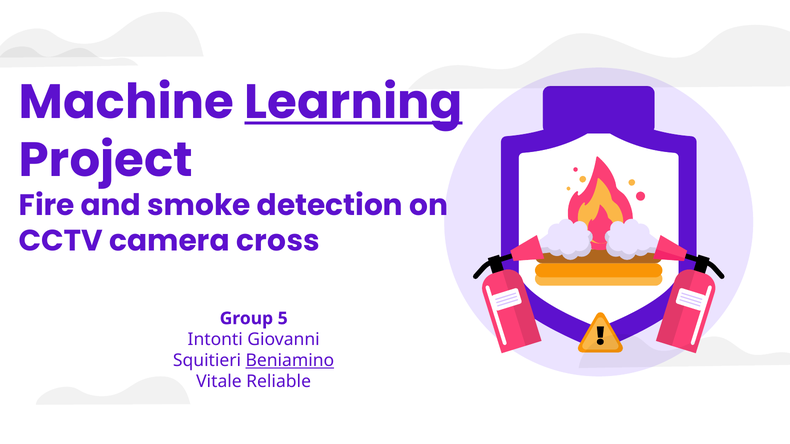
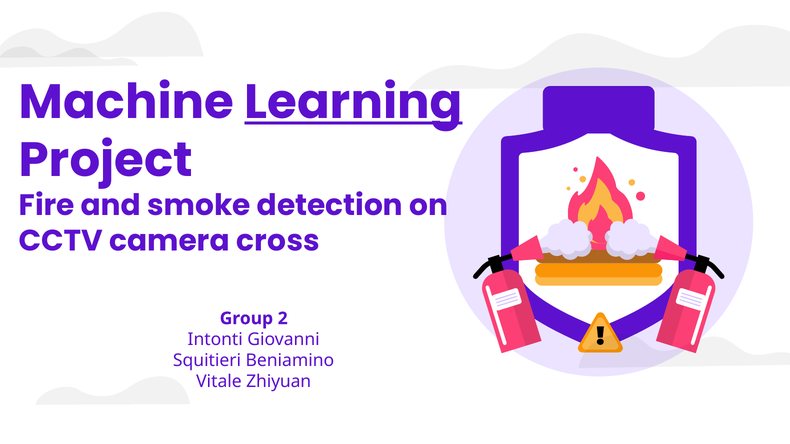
5: 5 -> 2
Beniamino underline: present -> none
Reliable: Reliable -> Zhiyuan
